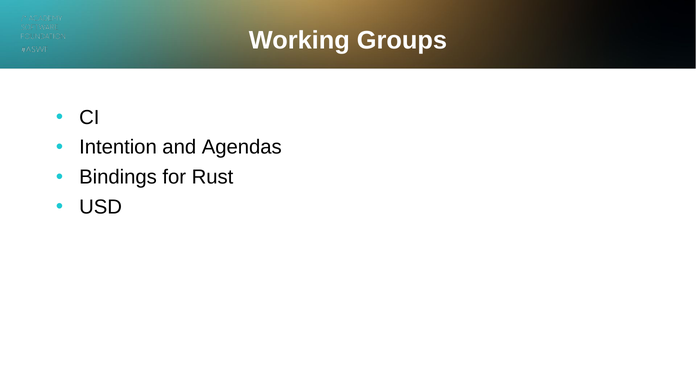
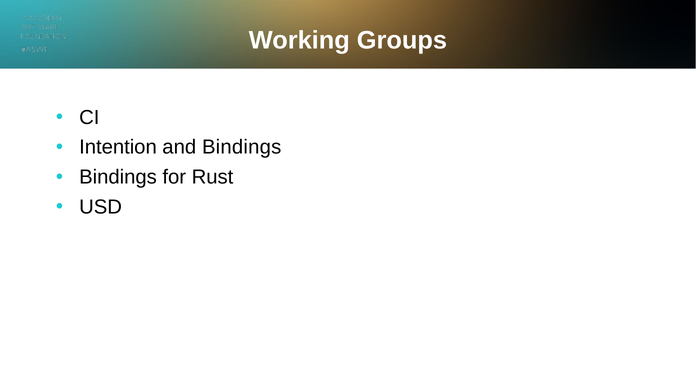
and Agendas: Agendas -> Bindings
